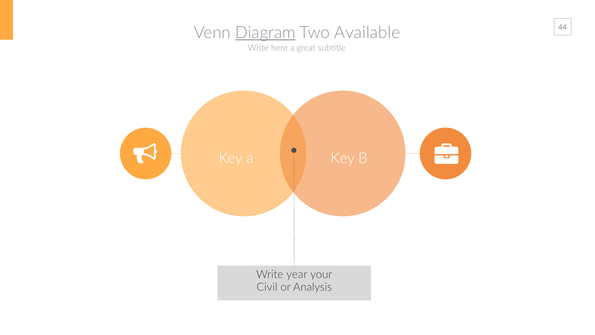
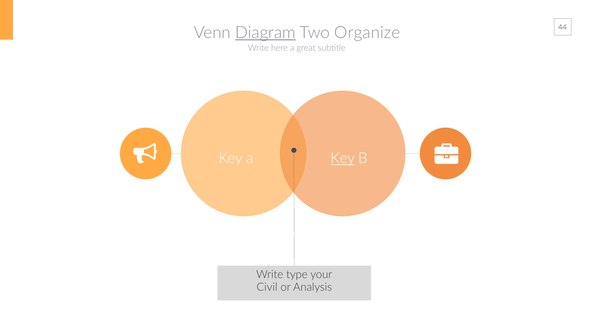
Available: Available -> Organize
Key at (343, 158) underline: none -> present
year: year -> type
